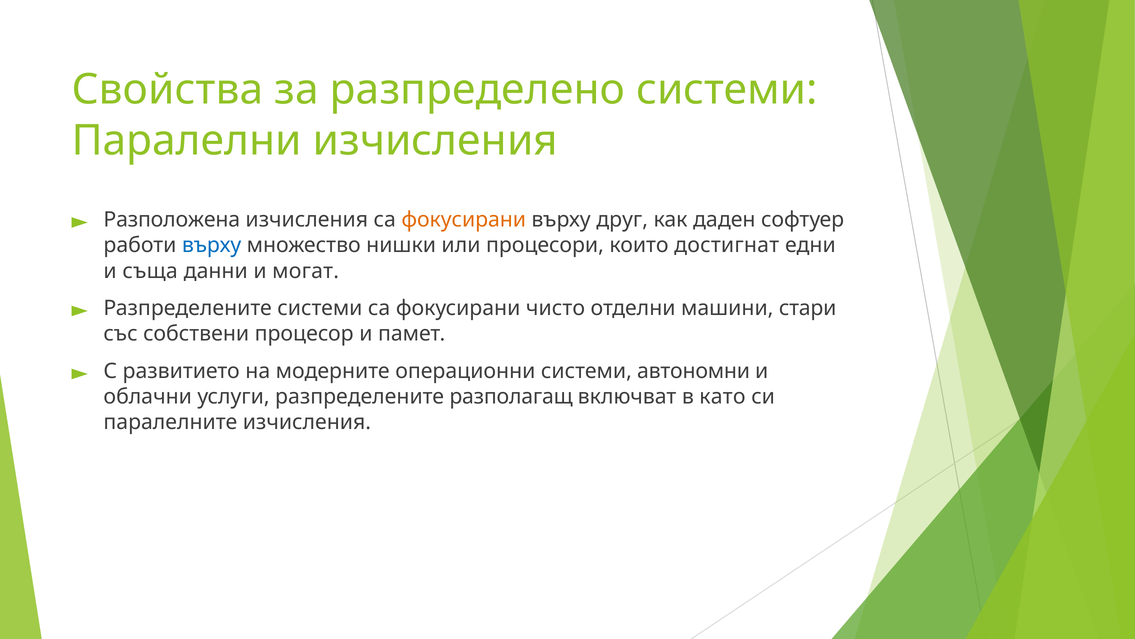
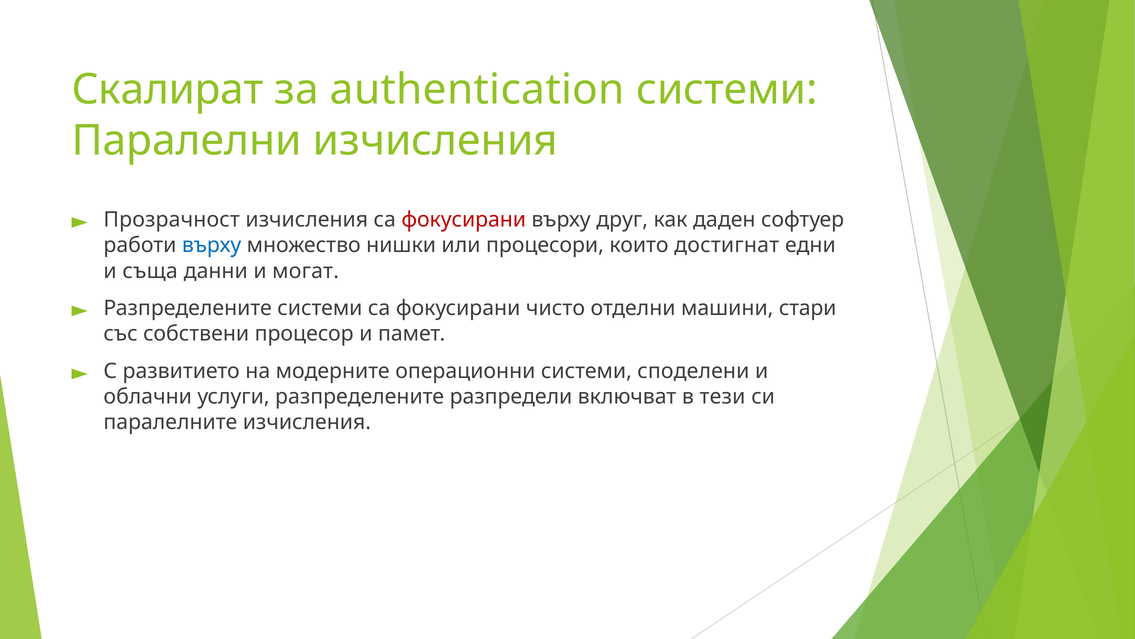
Свойства: Свойства -> Скалират
разпределено: разпределено -> authentication
Разположена: Разположена -> Прозрачност
фокусирани at (464, 220) colour: orange -> red
автономни: автономни -> споделени
разполагащ: разполагащ -> разпредели
като: като -> тези
